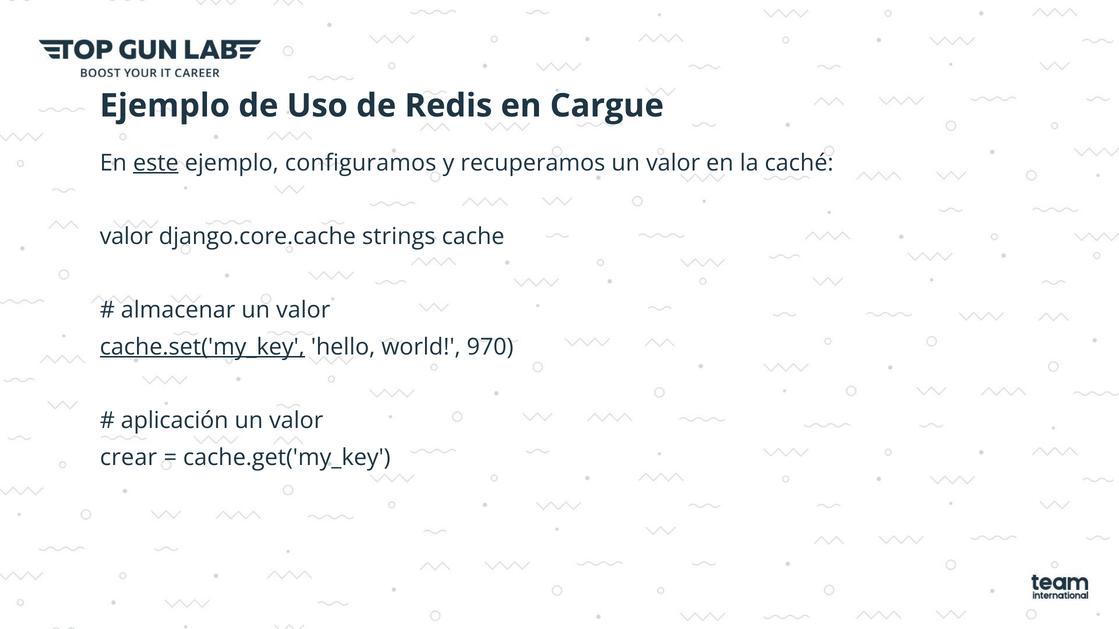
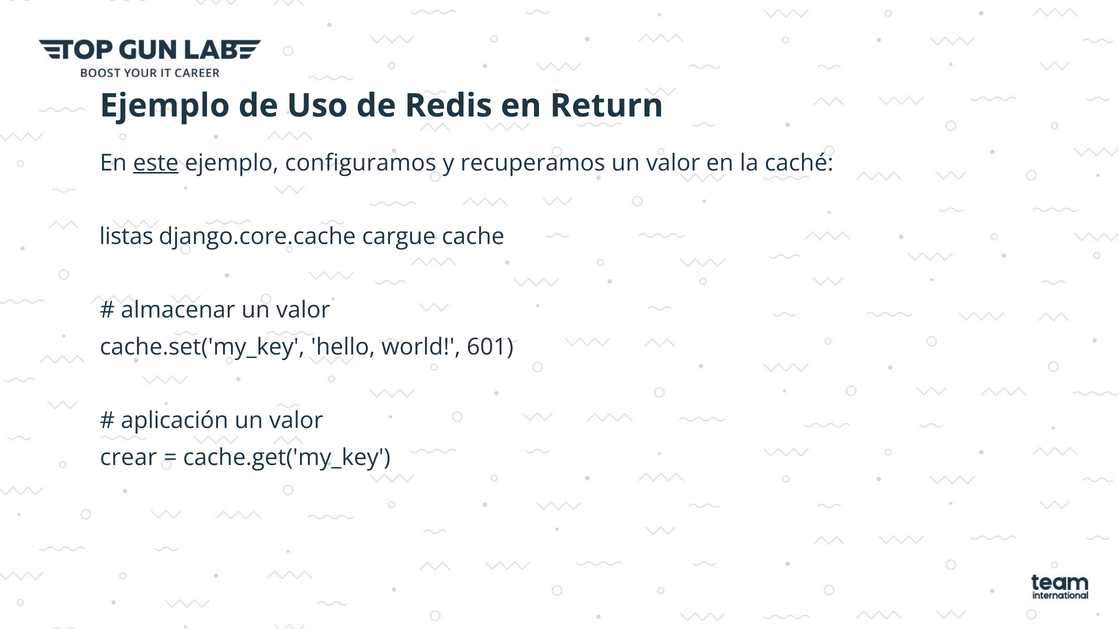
Cargue: Cargue -> Return
valor at (126, 237): valor -> listas
strings: strings -> cargue
cache.set('my_key underline: present -> none
970: 970 -> 601
